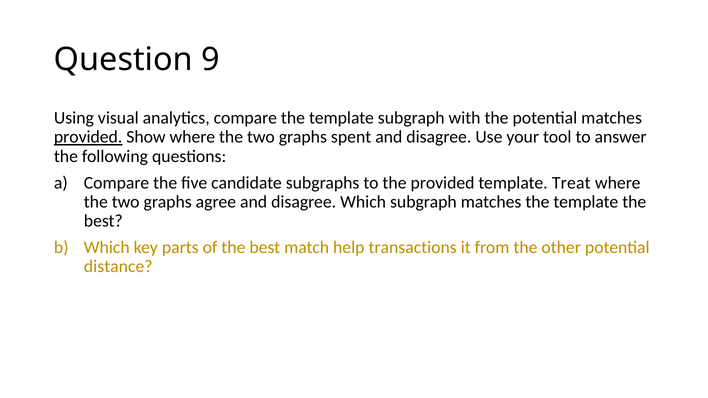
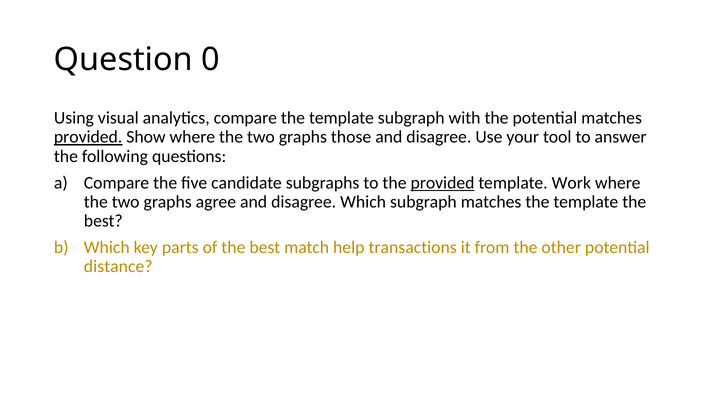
9: 9 -> 0
spent: spent -> those
provided at (442, 183) underline: none -> present
Treat: Treat -> Work
